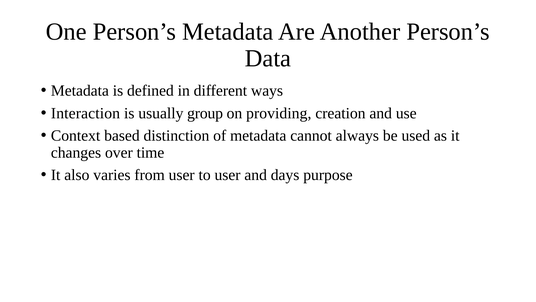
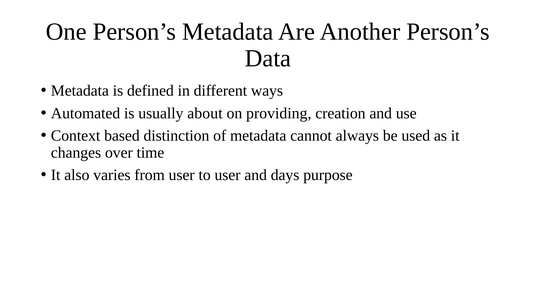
Interaction: Interaction -> Automated
group: group -> about
